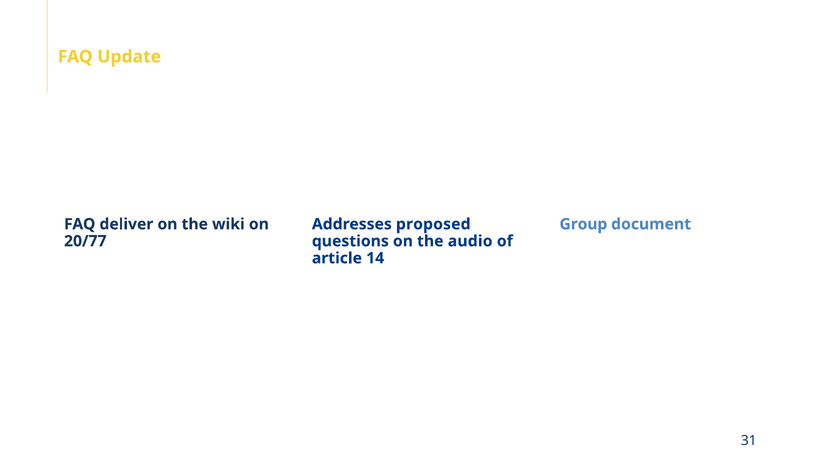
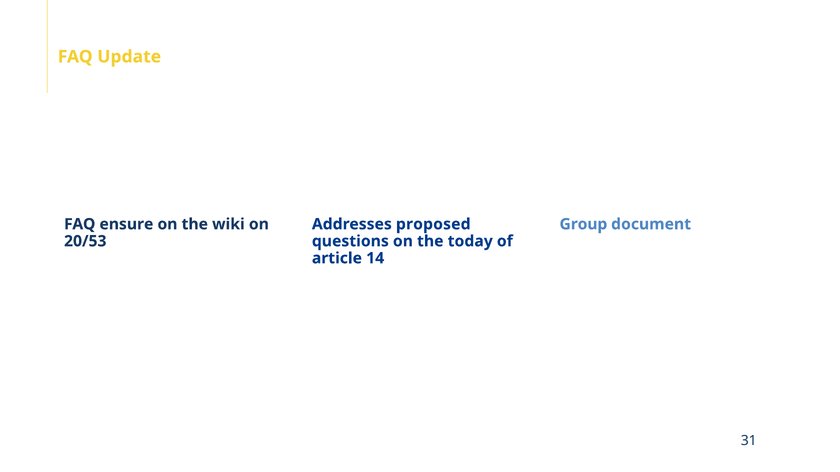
deliver: deliver -> ensure
20/77: 20/77 -> 20/53
audio: audio -> today
